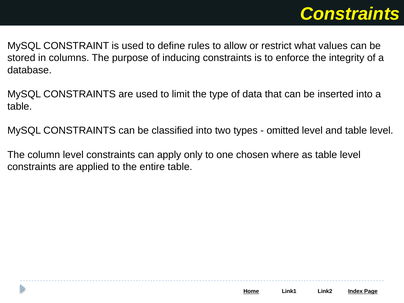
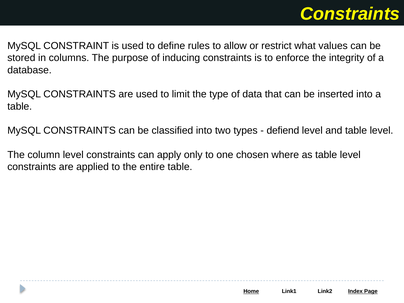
omitted: omitted -> defiend
